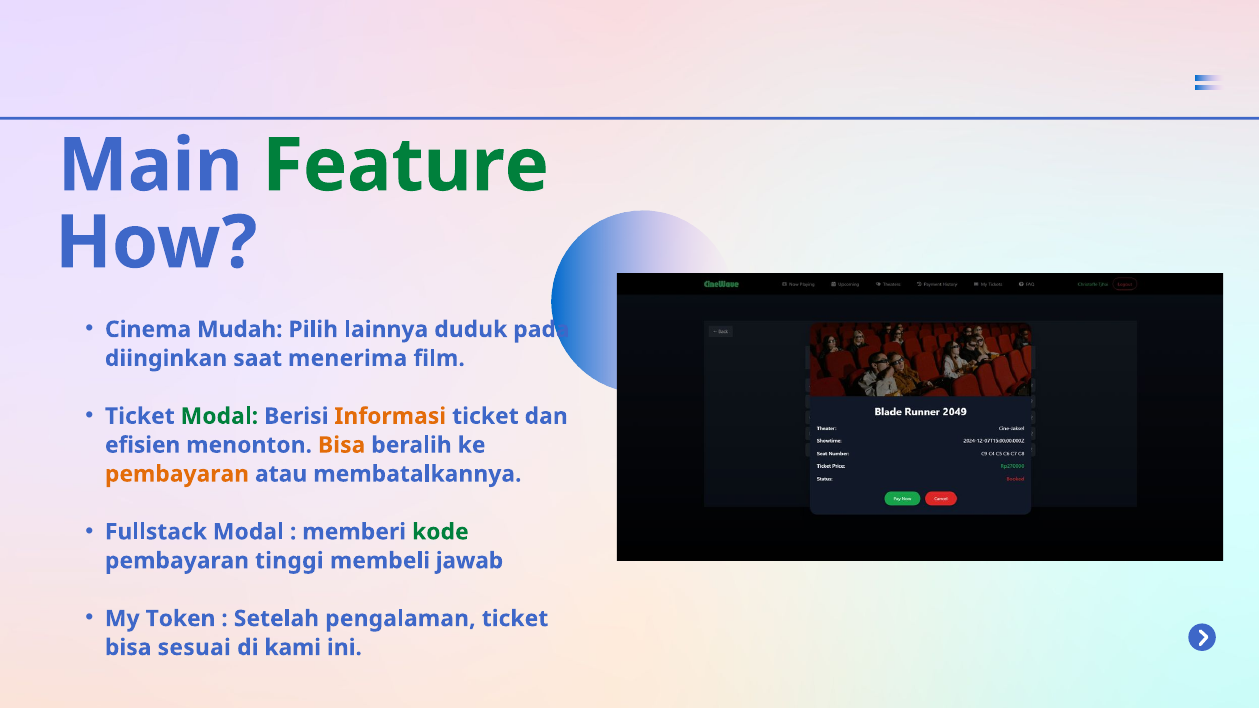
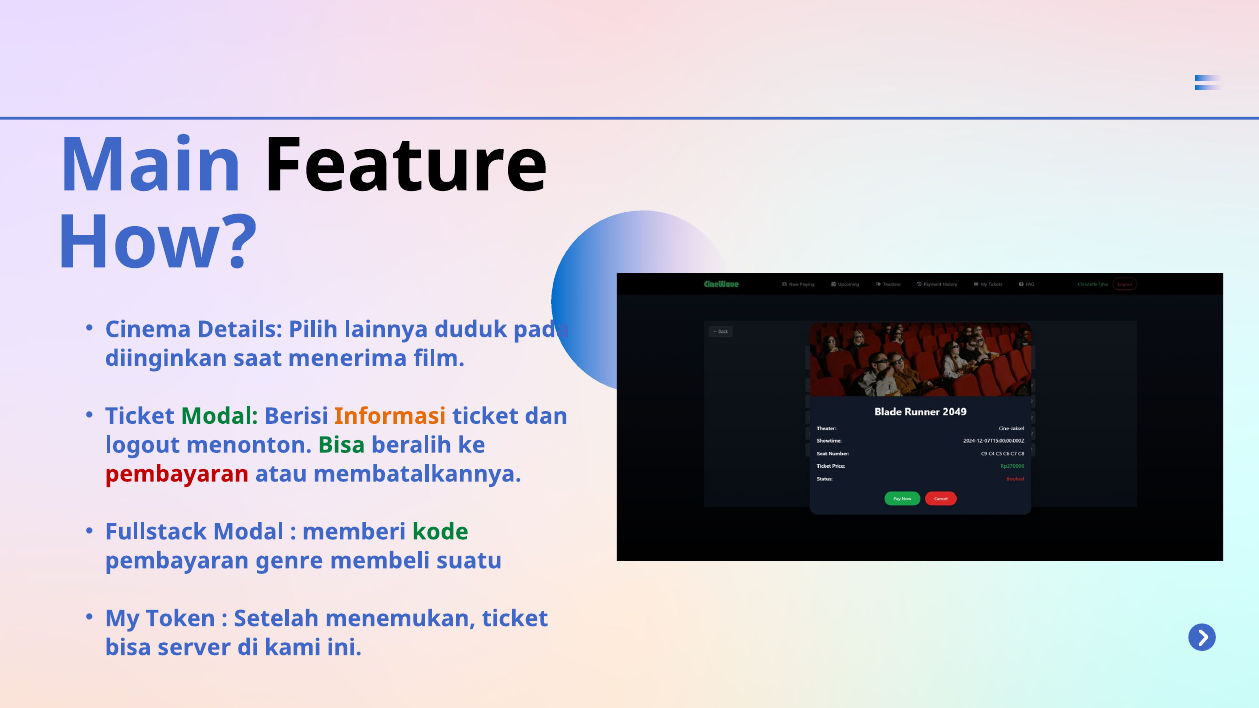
Feature colour: green -> black
Mudah: Mudah -> Details
efisien: efisien -> logout
Bisa at (342, 445) colour: orange -> green
pembayaran at (177, 474) colour: orange -> red
tinggi: tinggi -> genre
jawab: jawab -> suatu
pengalaman: pengalaman -> menemukan
sesuai: sesuai -> server
